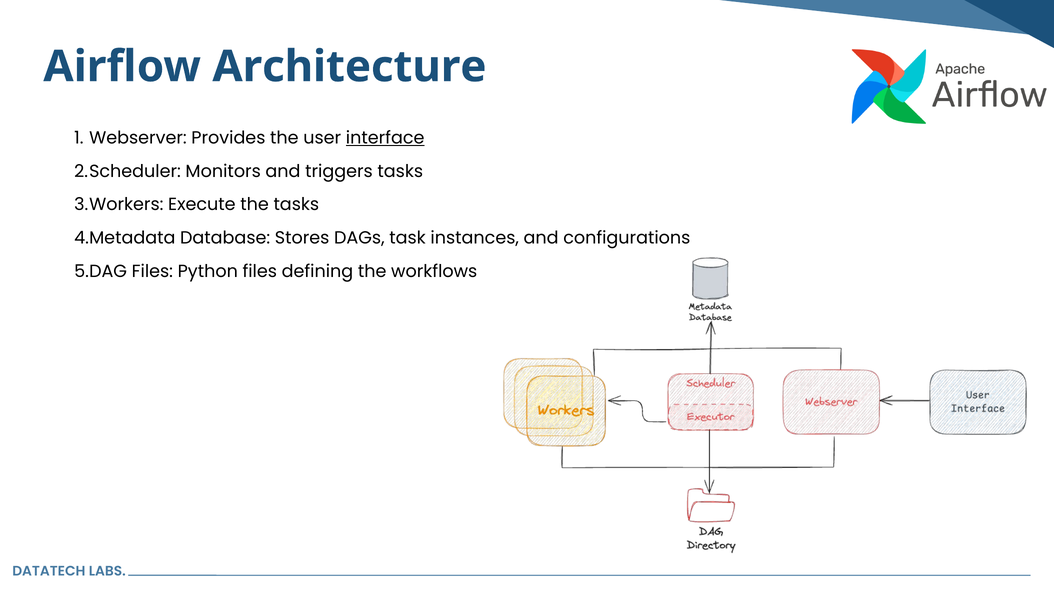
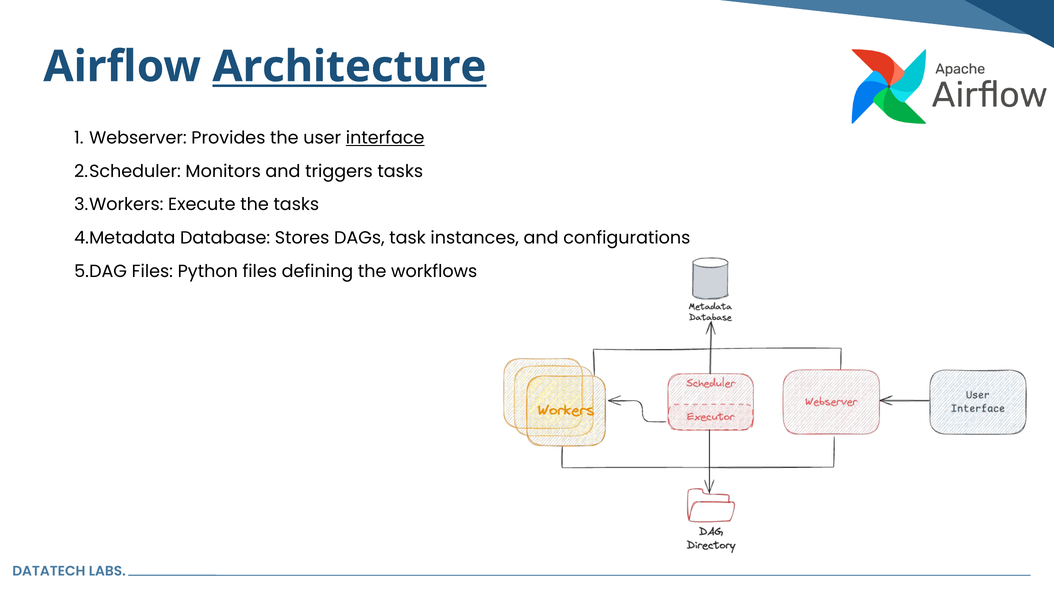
Architecture underline: none -> present
